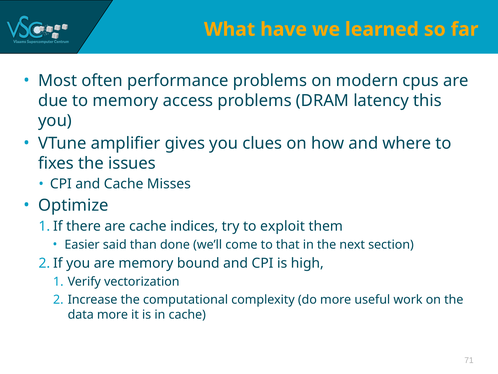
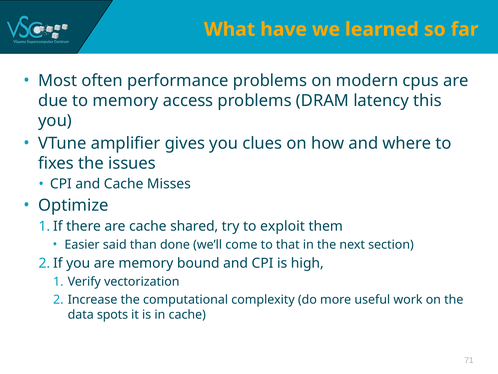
indices: indices -> shared
data more: more -> spots
